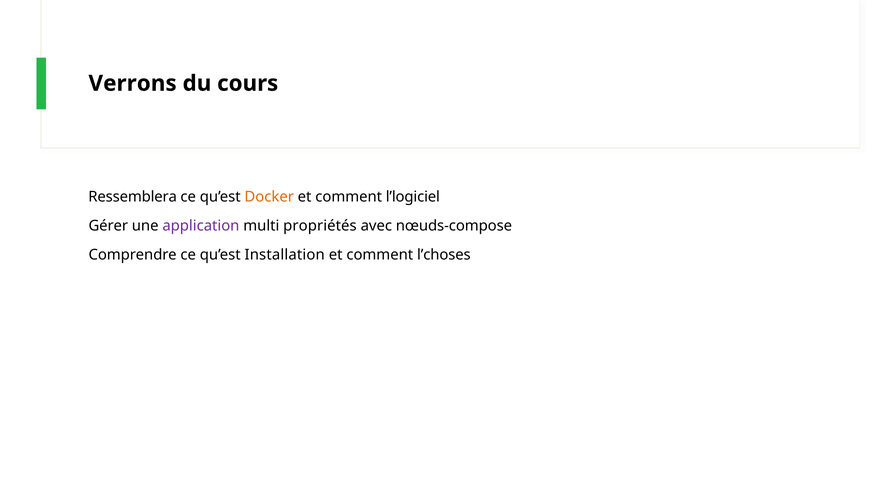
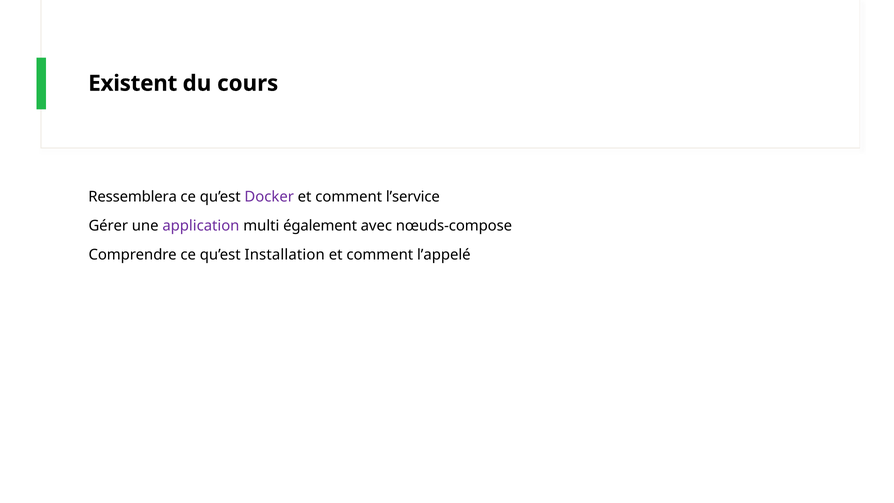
Verrons: Verrons -> Existent
Docker colour: orange -> purple
l’logiciel: l’logiciel -> l’service
propriétés: propriétés -> également
l’choses: l’choses -> l’appelé
